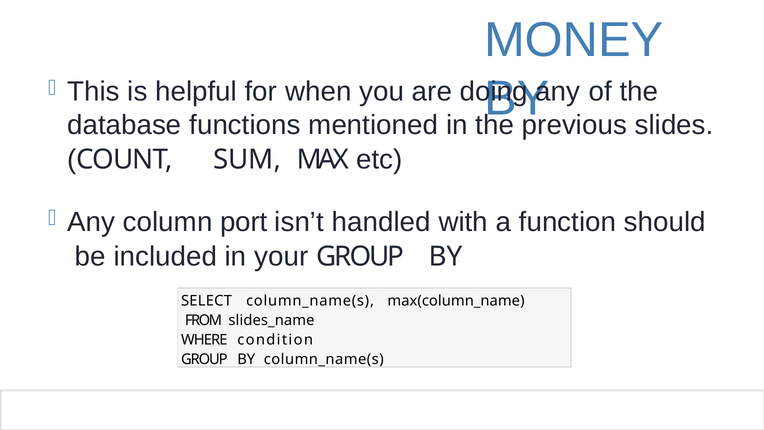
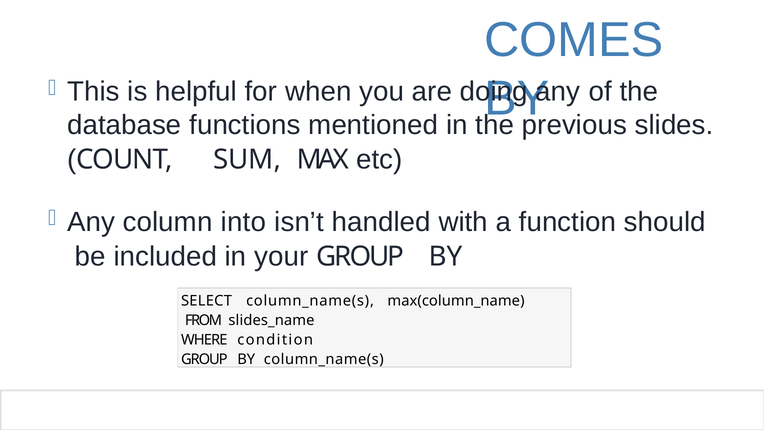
MONEY: MONEY -> COMES
port: port -> into
